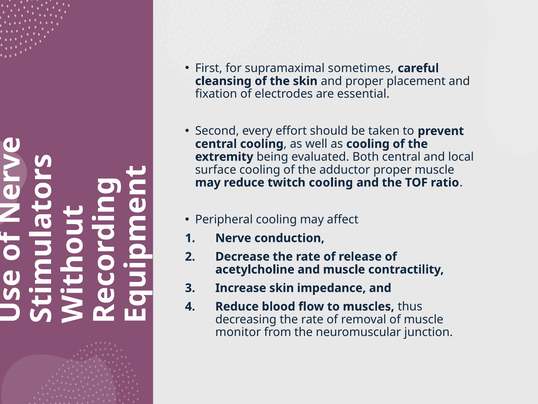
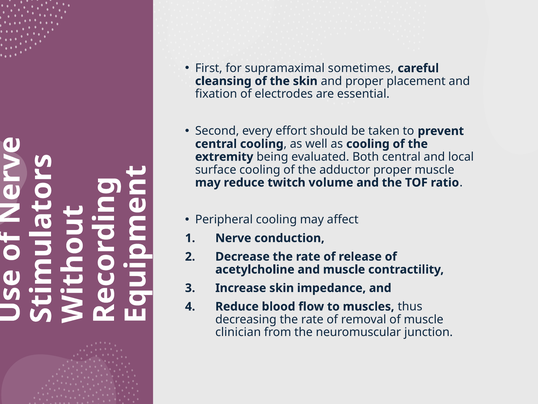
twitch cooling: cooling -> volume
monitor: monitor -> clinician
